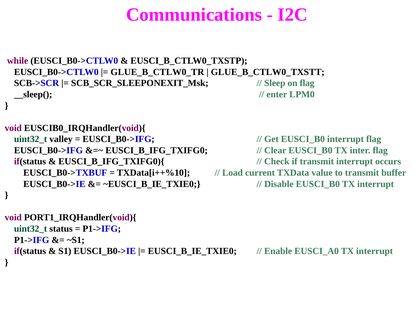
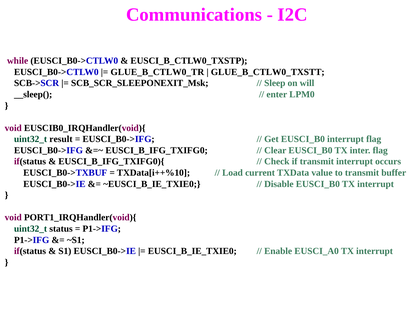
on flag: flag -> will
valley: valley -> result
